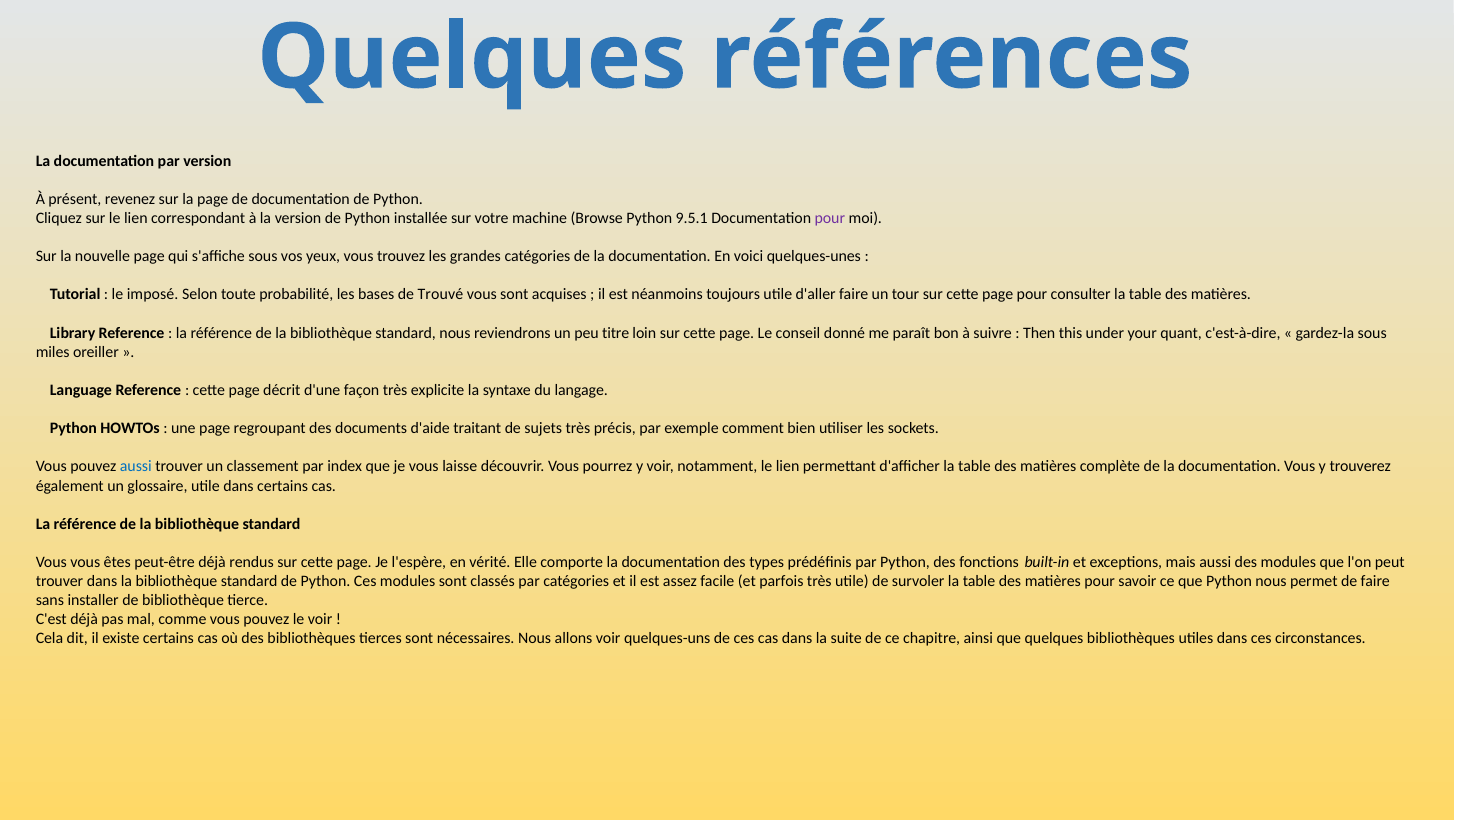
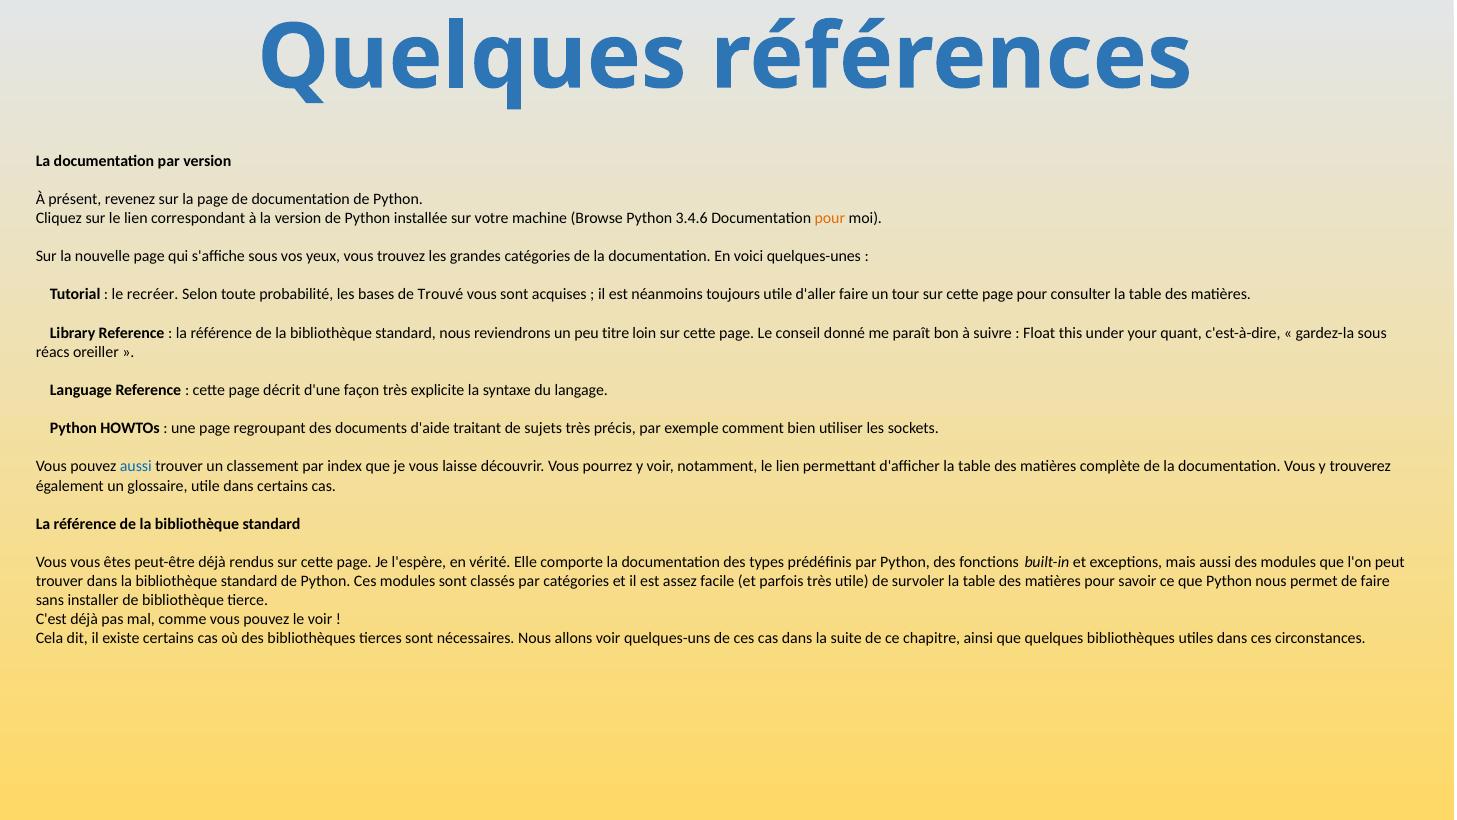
9.5.1: 9.5.1 -> 3.4.6
pour at (830, 218) colour: purple -> orange
imposé: imposé -> recréer
Then: Then -> Float
miles: miles -> réacs
